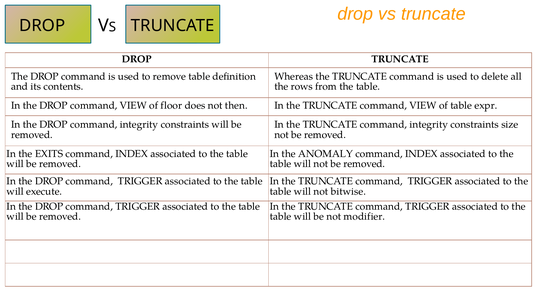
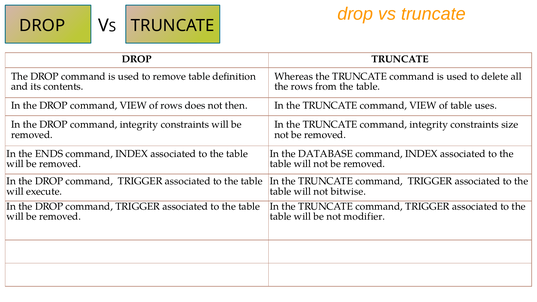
of floor: floor -> rows
expr: expr -> uses
EXITS: EXITS -> ENDS
ANOMALY: ANOMALY -> DATABASE
